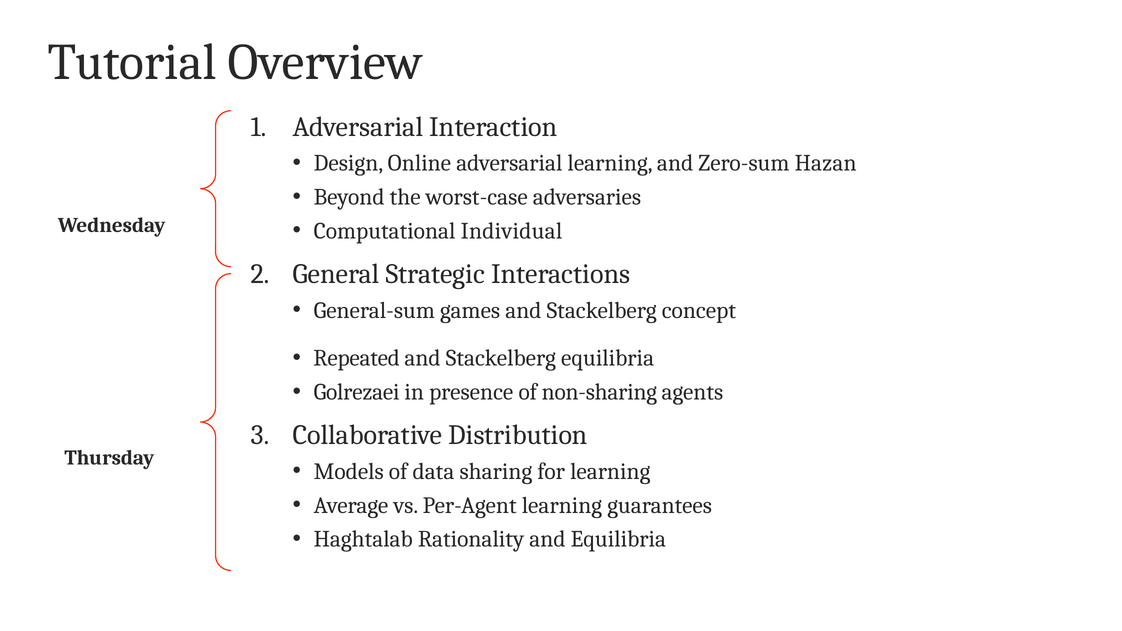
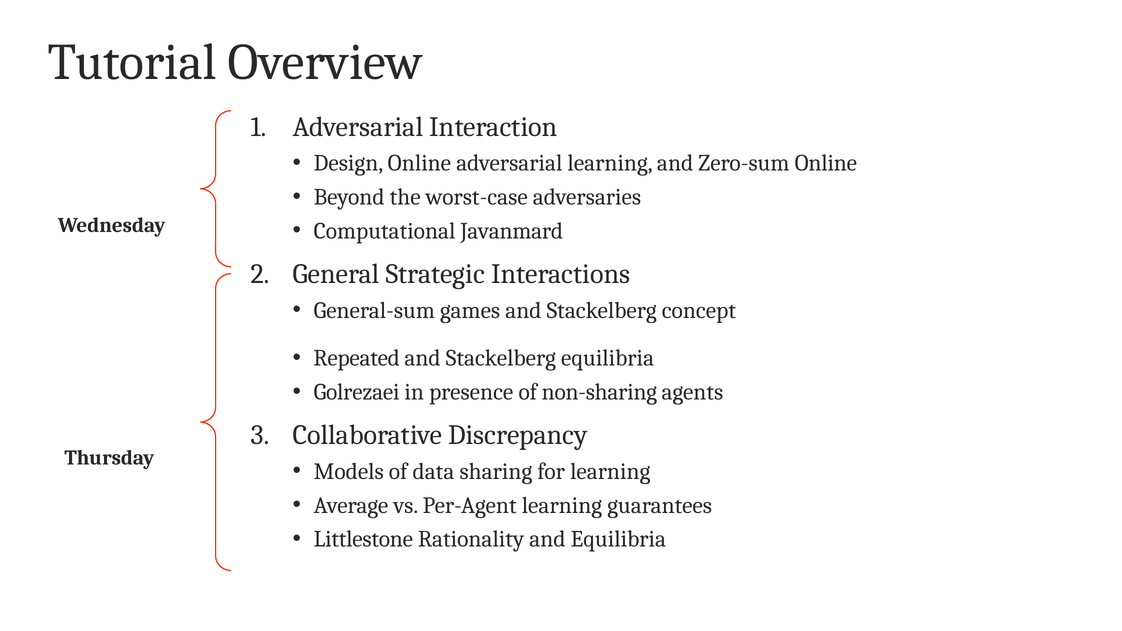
Zero-sum Hazan: Hazan -> Online
Individual: Individual -> Javanmard
Distribution: Distribution -> Discrepancy
Haghtalab: Haghtalab -> Littlestone
